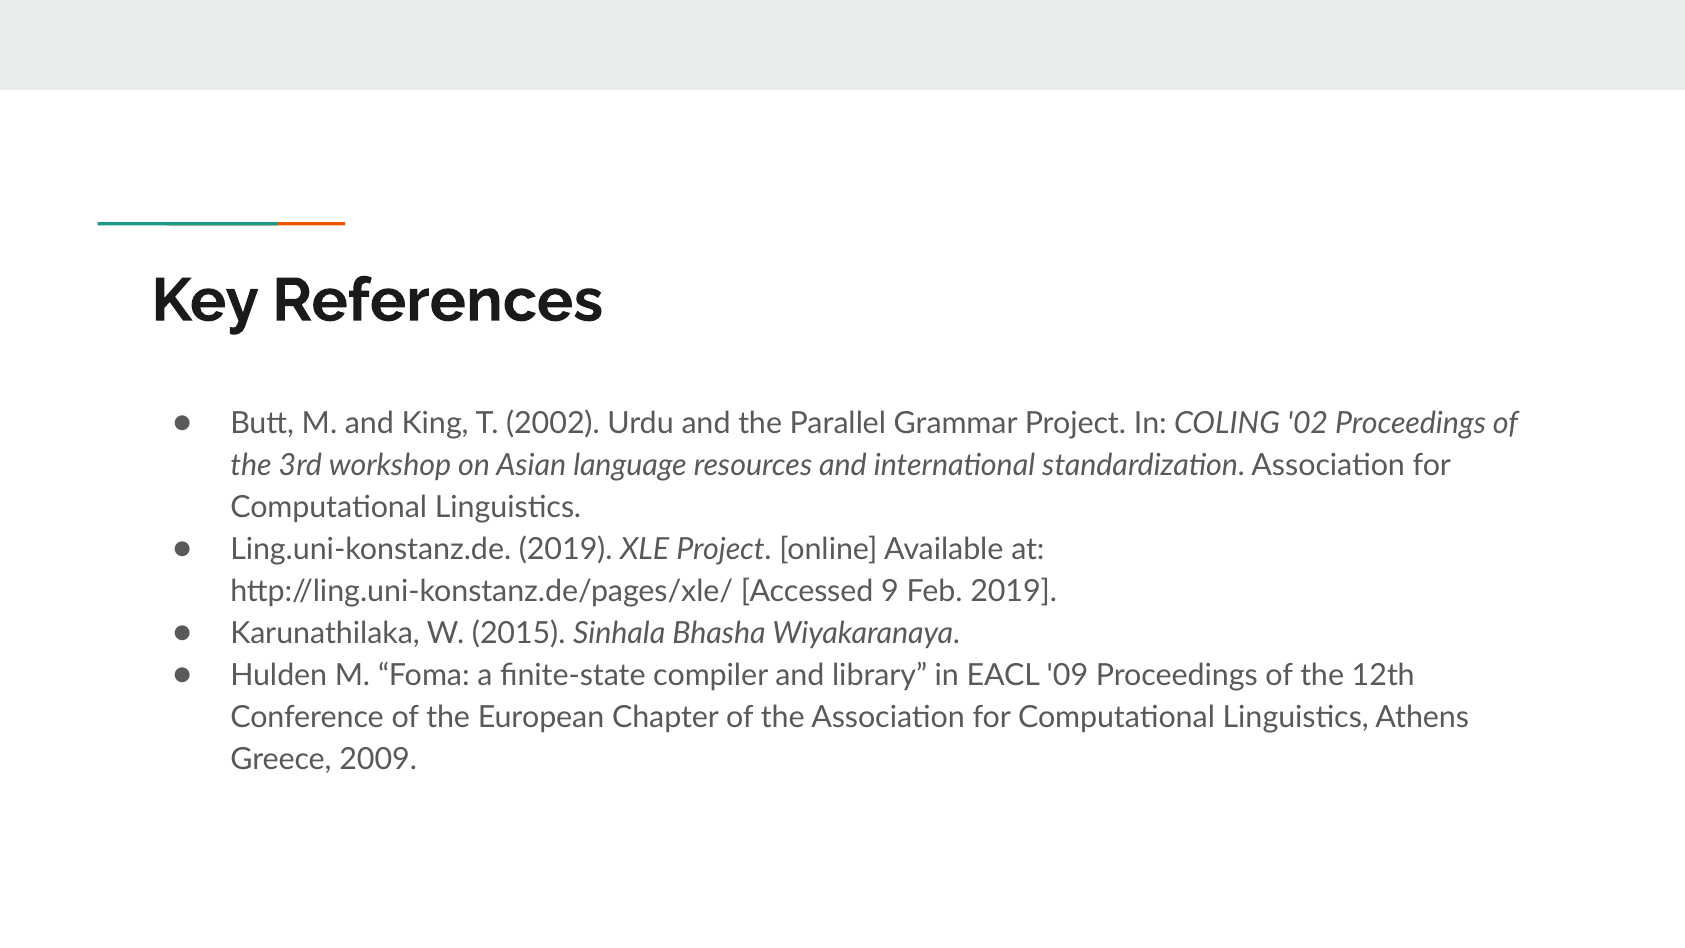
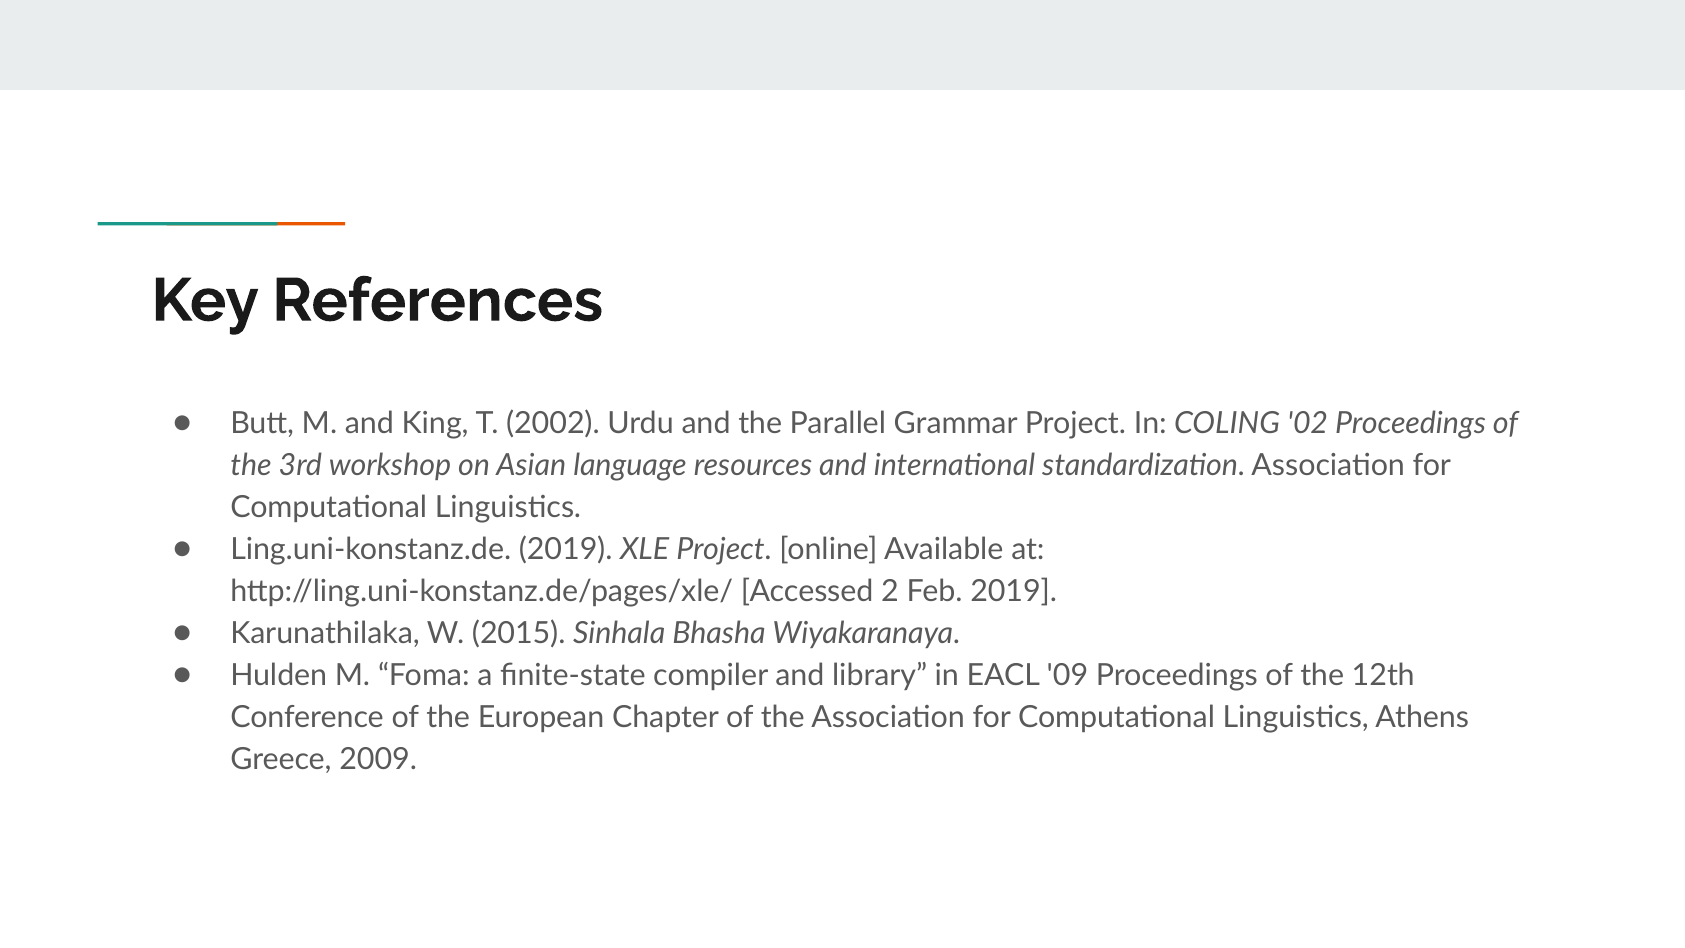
9: 9 -> 2
